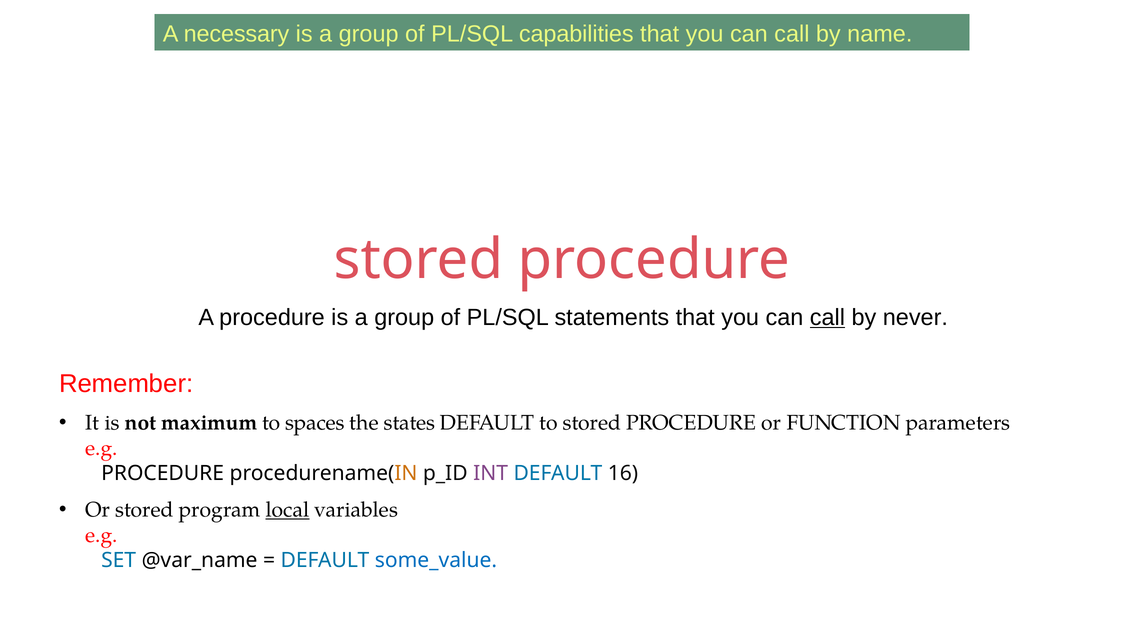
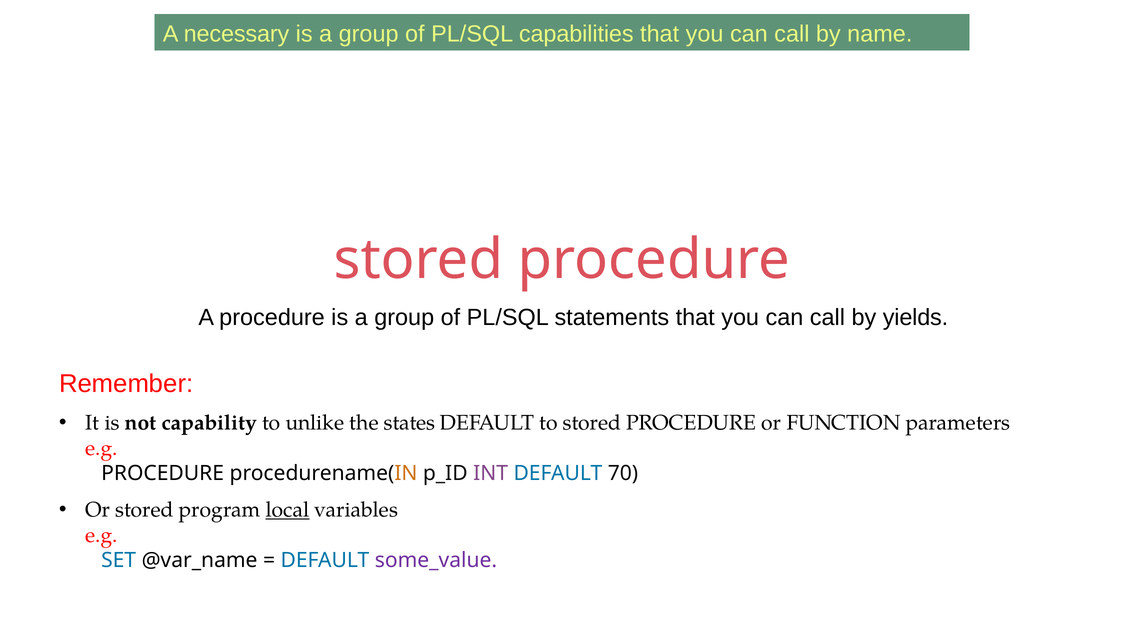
call at (827, 318) underline: present -> none
never: never -> yields
maximum: maximum -> capability
spaces: spaces -> unlike
16: 16 -> 70
some_value colour: blue -> purple
